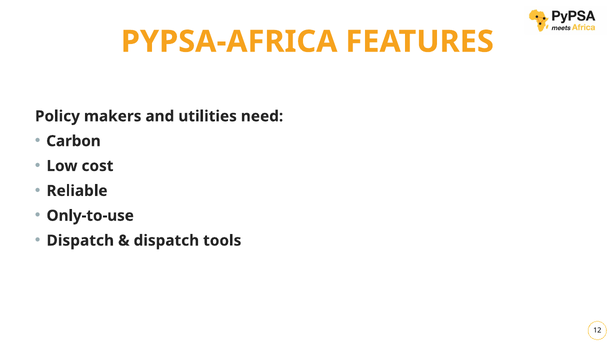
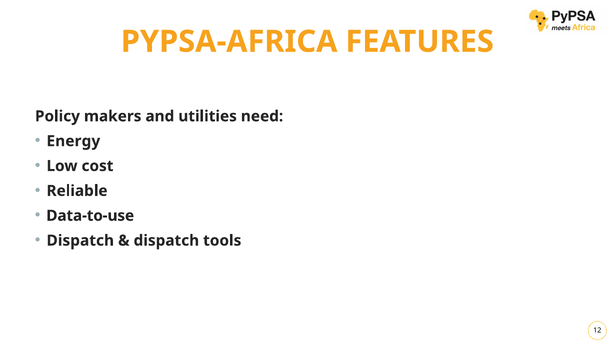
Carbon: Carbon -> Energy
Only-to-use: Only-to-use -> Data-to-use
